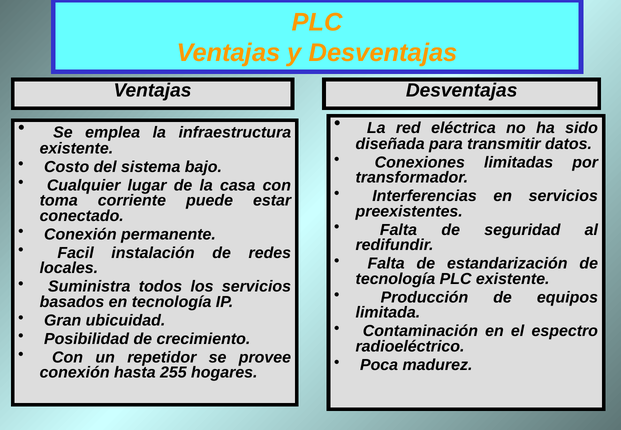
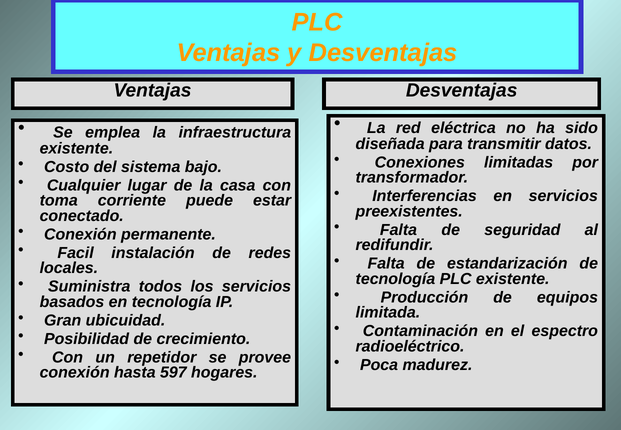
255: 255 -> 597
